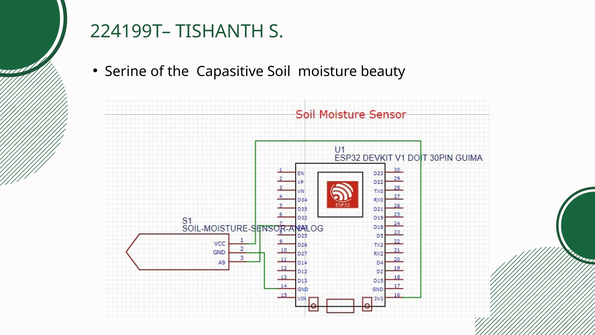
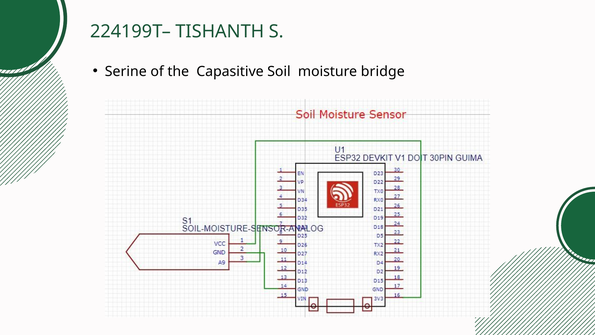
beauty: beauty -> bridge
